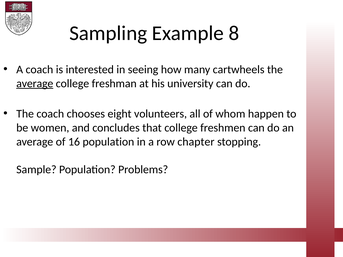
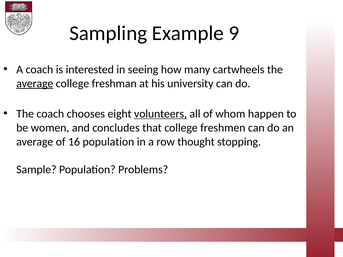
8: 8 -> 9
volunteers underline: none -> present
chapter: chapter -> thought
